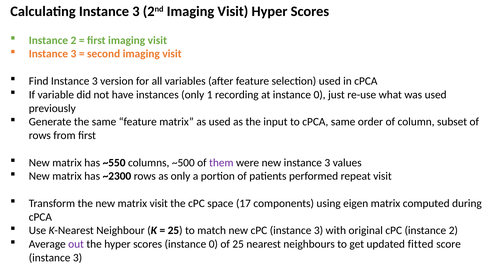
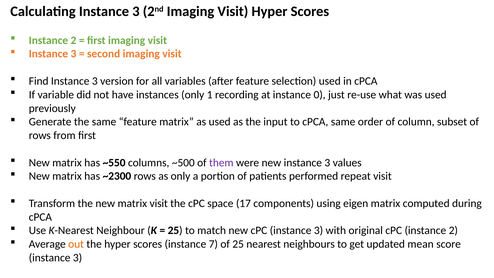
out colour: purple -> orange
scores instance 0: 0 -> 7
fitted: fitted -> mean
